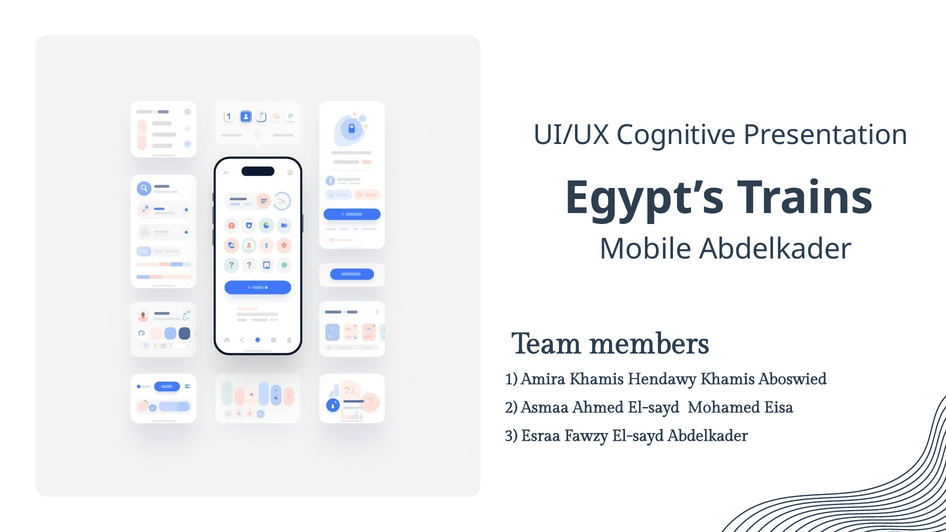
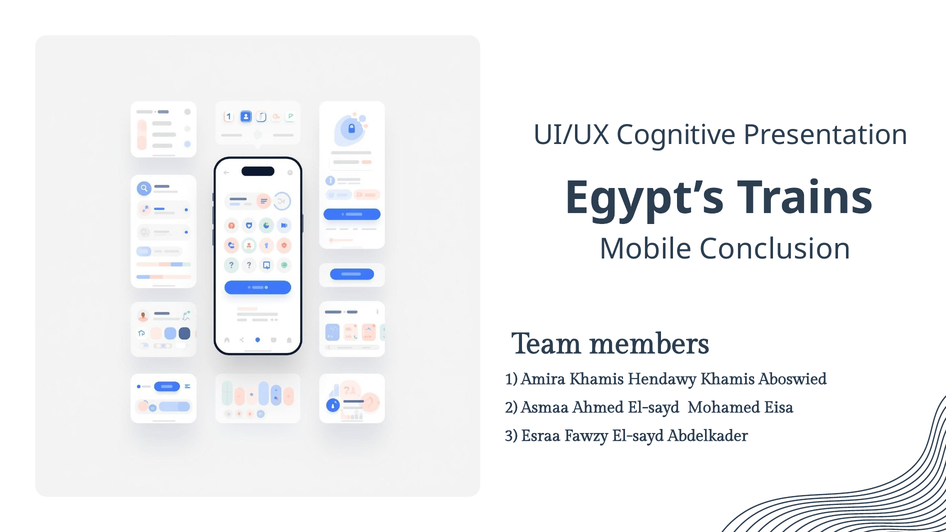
Mobile Abdelkader: Abdelkader -> Conclusion
